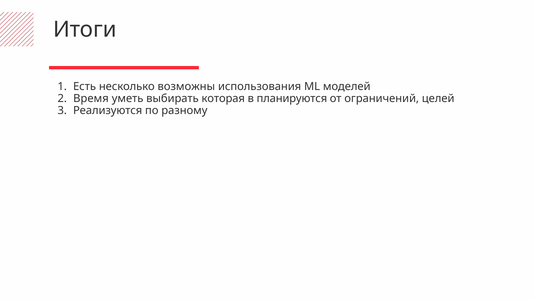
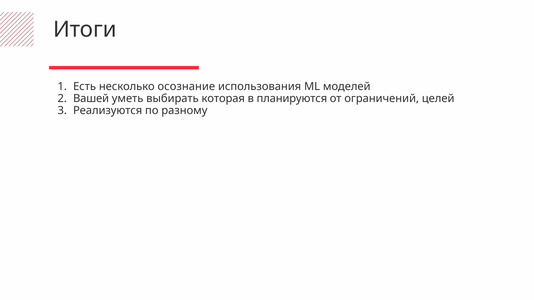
возможны: возможны -> осознание
Время: Время -> Вашей
